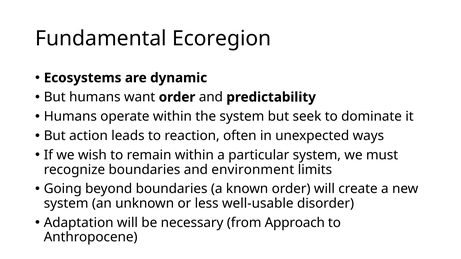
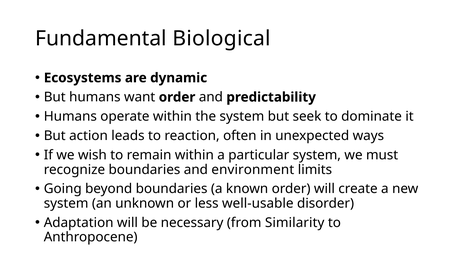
Ecoregion: Ecoregion -> Biological
Approach: Approach -> Similarity
